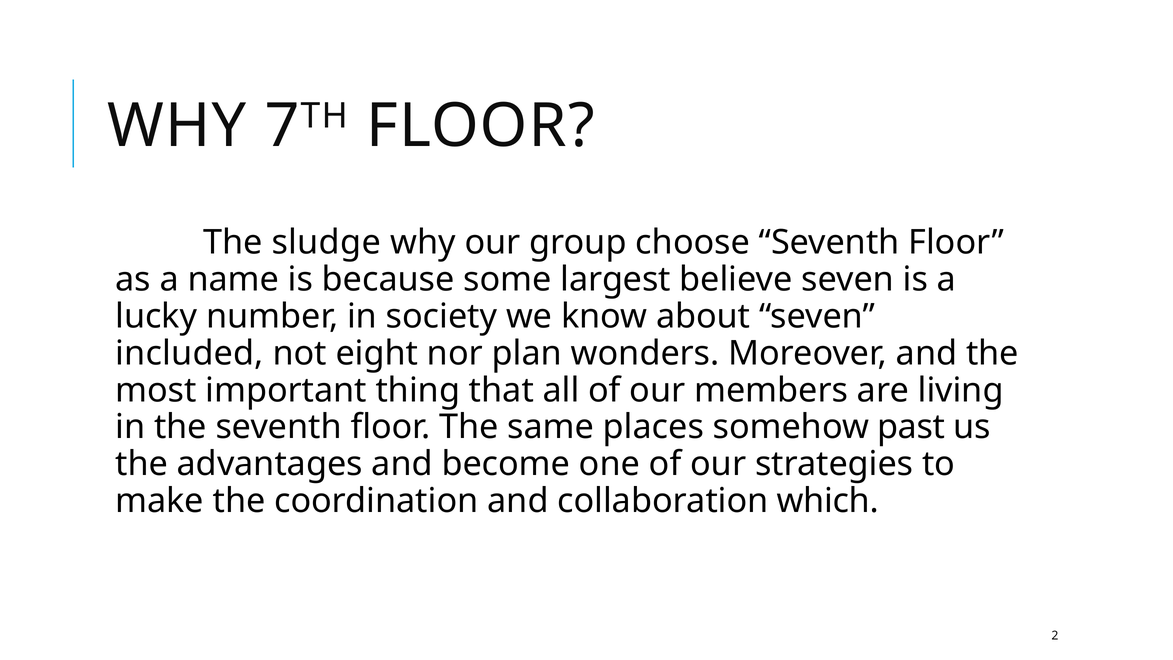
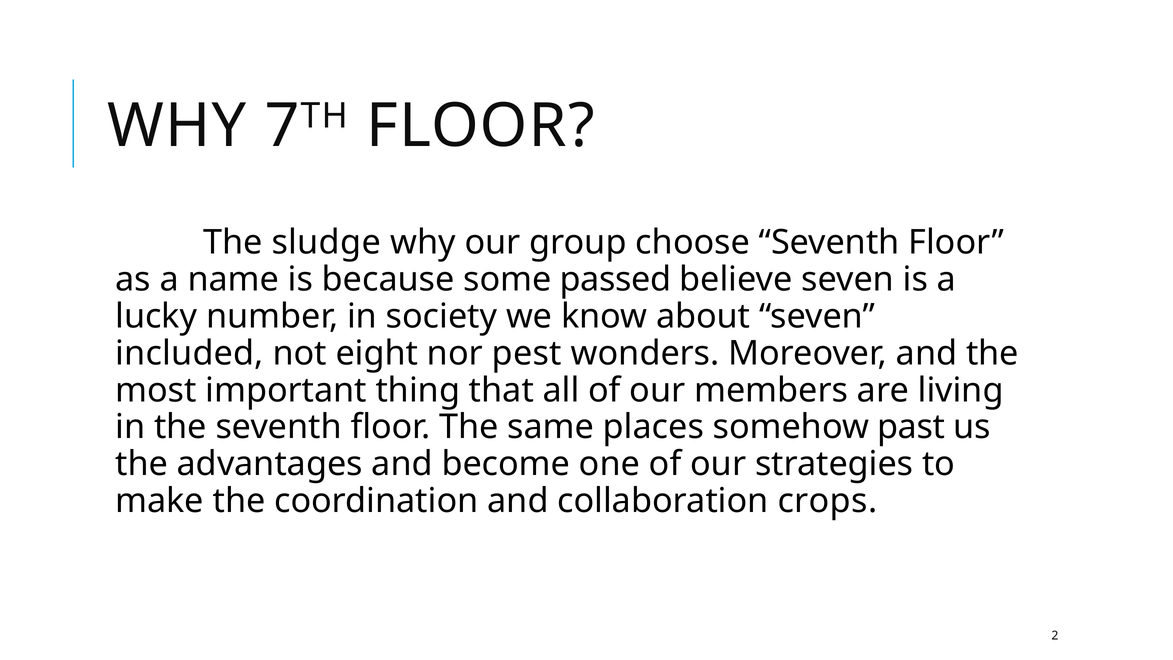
largest: largest -> passed
plan: plan -> pest
which: which -> crops
